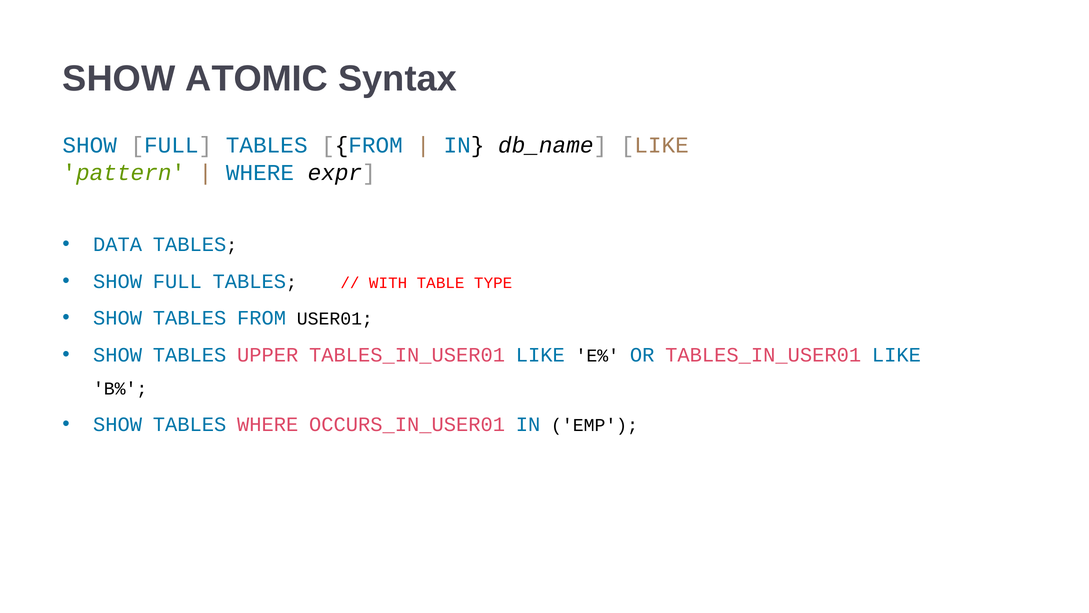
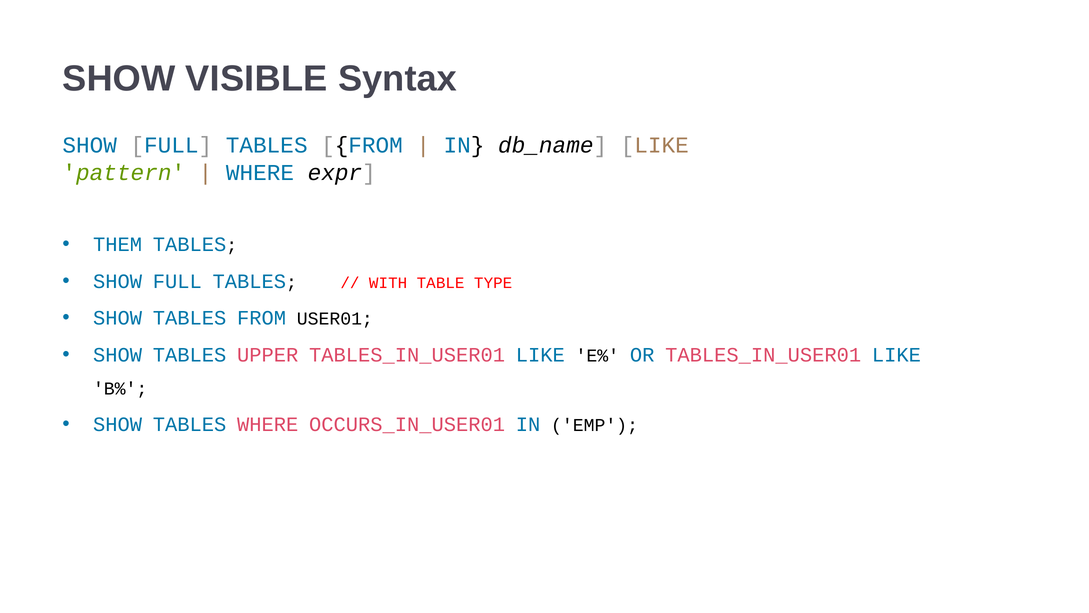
ATOMIC: ATOMIC -> VISIBLE
DATA: DATA -> THEM
